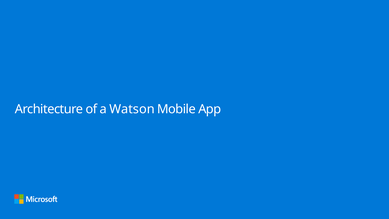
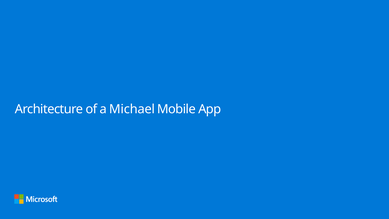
Watson: Watson -> Michael
